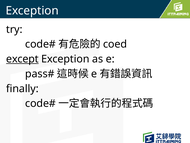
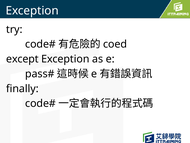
except underline: present -> none
